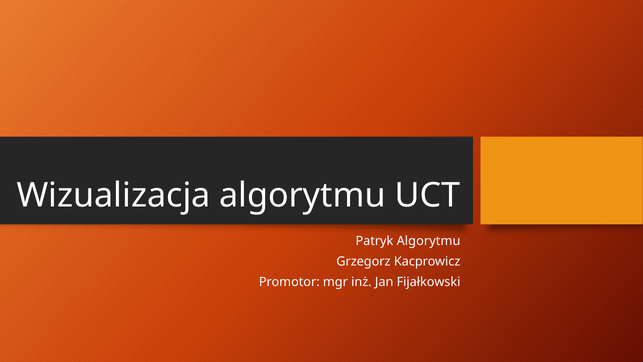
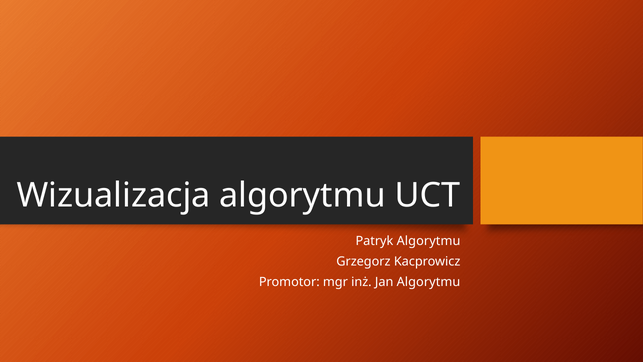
Jan Fijałkowski: Fijałkowski -> Algorytmu
